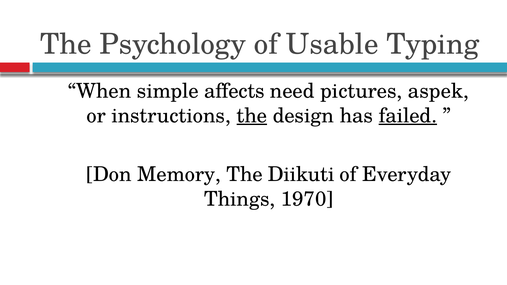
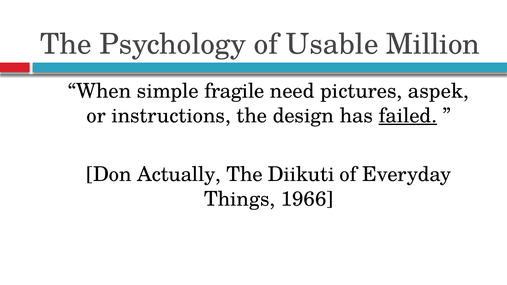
Typing: Typing -> Million
affects: affects -> fragile
the at (252, 116) underline: present -> none
Memory: Memory -> Actually
1970: 1970 -> 1966
